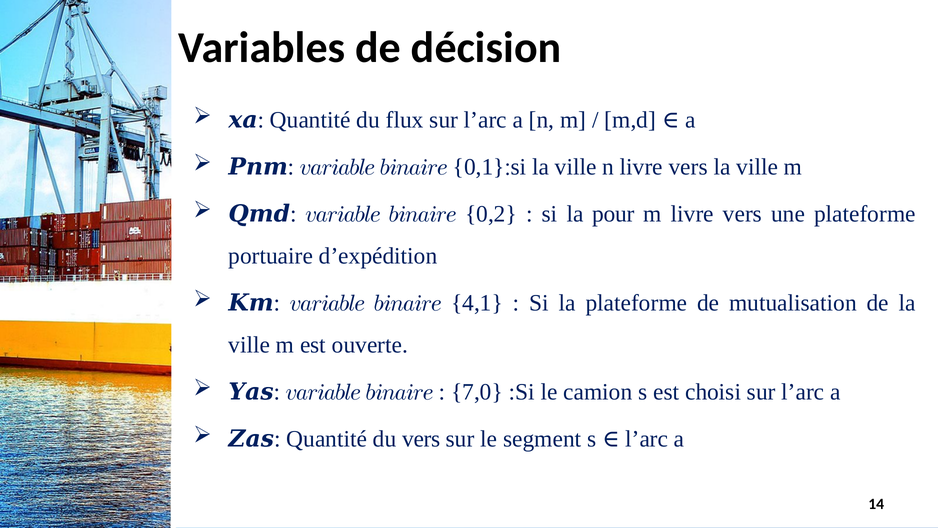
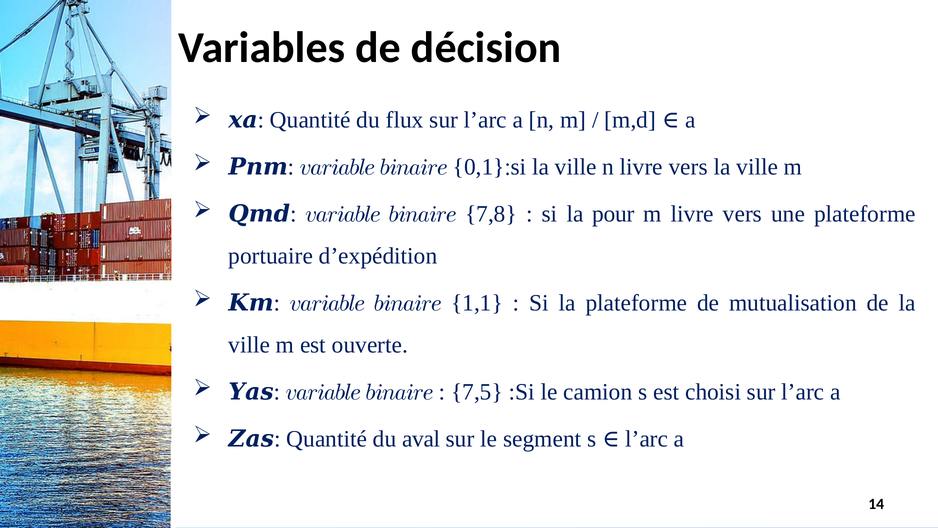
0,2: 0,2 -> 7,8
4,1: 4,1 -> 1,1
7,0: 7,0 -> 7,5
du vers: vers -> aval
